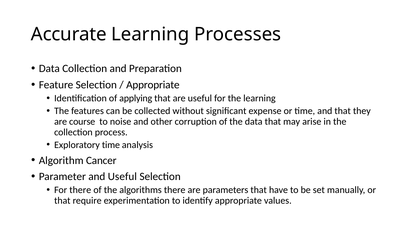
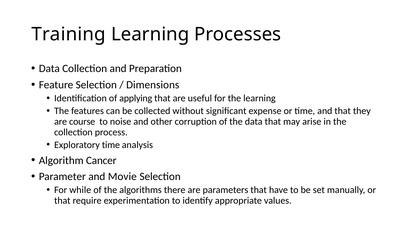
Accurate: Accurate -> Training
Appropriate at (153, 85): Appropriate -> Dimensions
and Useful: Useful -> Movie
For there: there -> while
